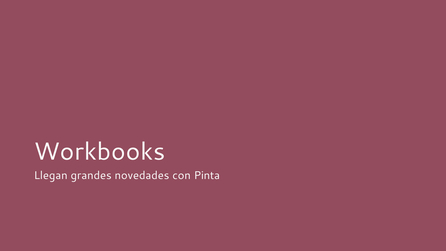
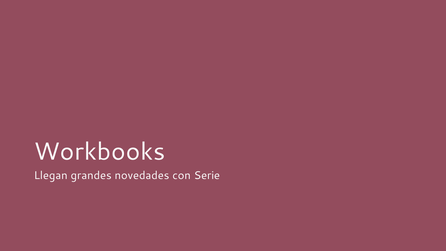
Pinta: Pinta -> Serie
